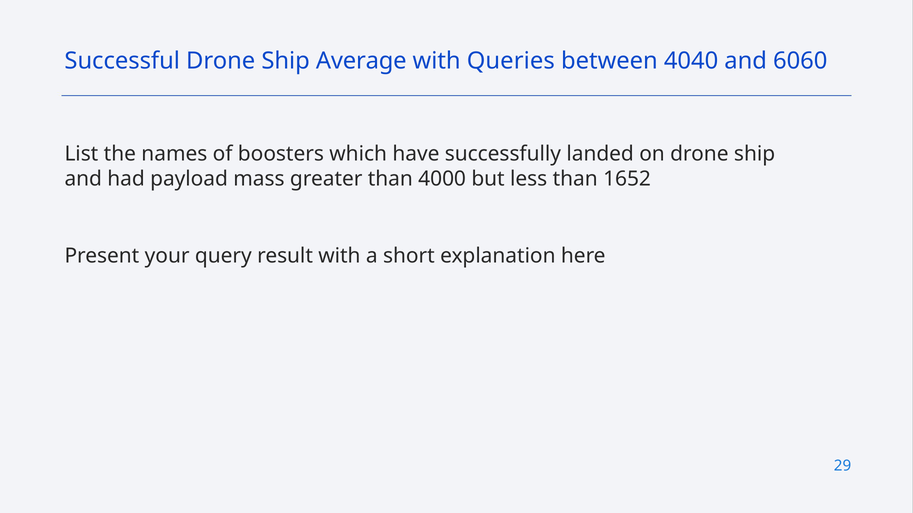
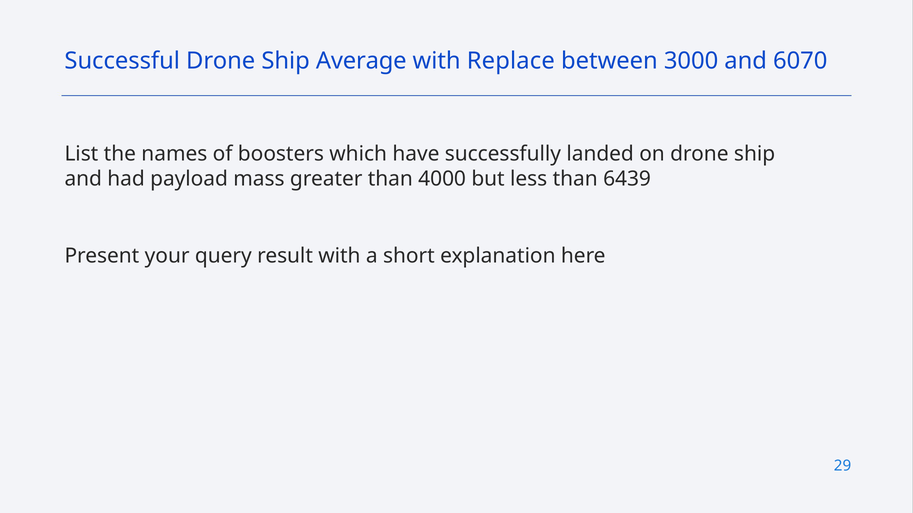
Queries: Queries -> Replace
4040: 4040 -> 3000
6060: 6060 -> 6070
1652: 1652 -> 6439
